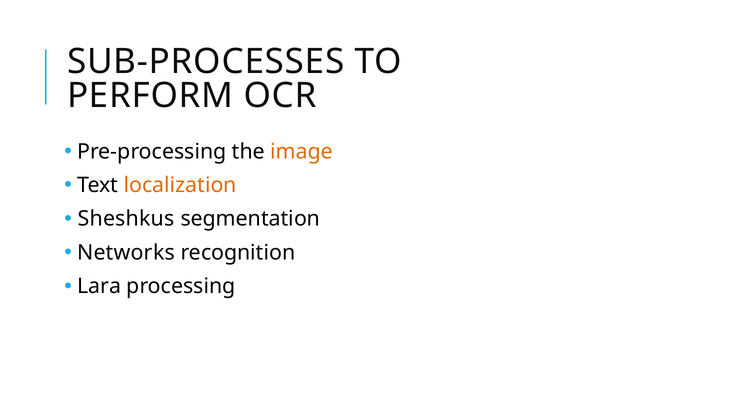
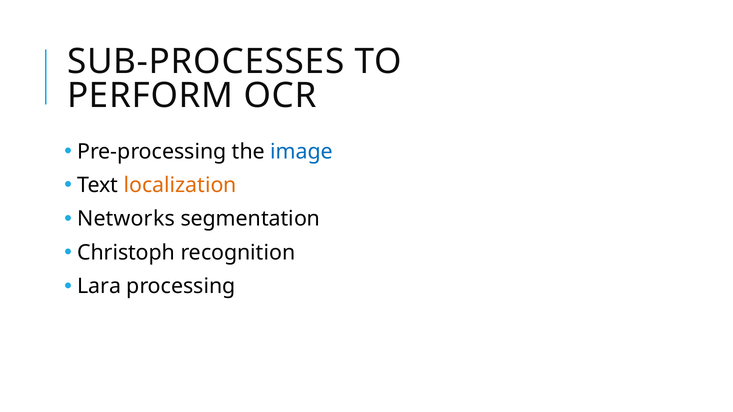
image colour: orange -> blue
Sheshkus: Sheshkus -> Networks
Networks: Networks -> Christoph
